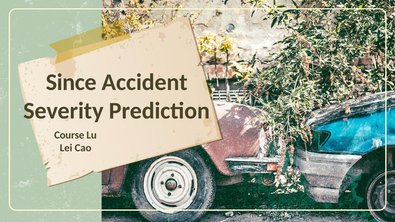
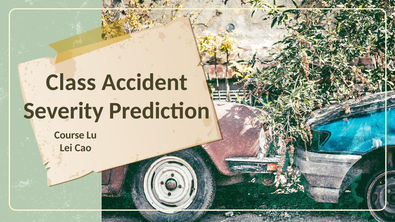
Since: Since -> Class
